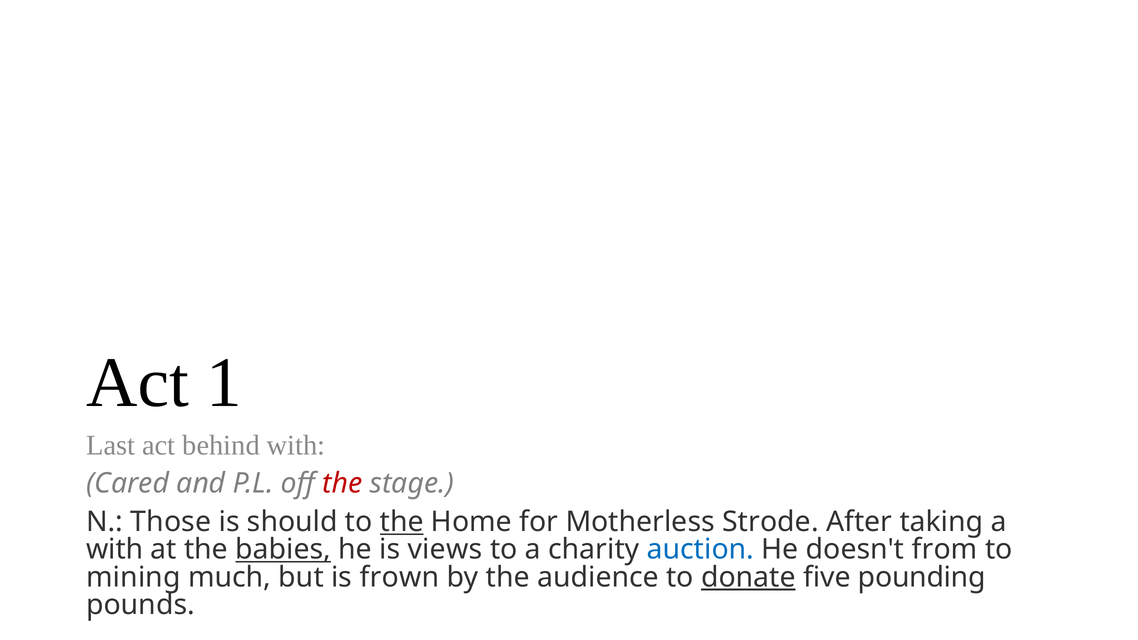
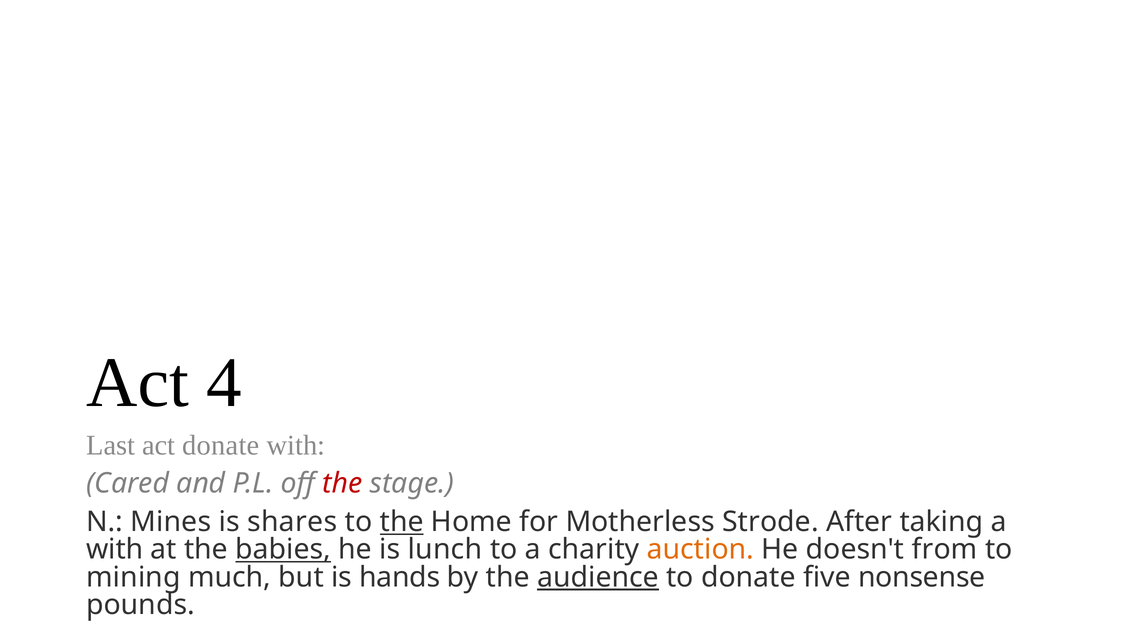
1: 1 -> 4
act behind: behind -> donate
Those: Those -> Mines
should: should -> shares
views: views -> lunch
auction colour: blue -> orange
frown: frown -> hands
audience underline: none -> present
donate at (748, 577) underline: present -> none
pounding: pounding -> nonsense
